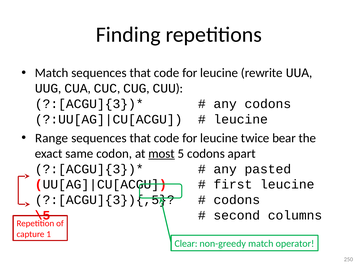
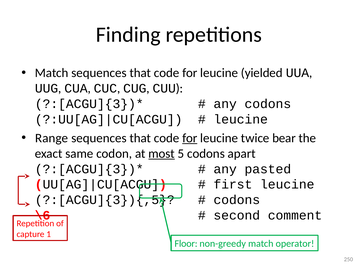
rewrite: rewrite -> yielded
for at (190, 138) underline: none -> present
\5: \5 -> \6
columns: columns -> comment
Clear: Clear -> Floor
